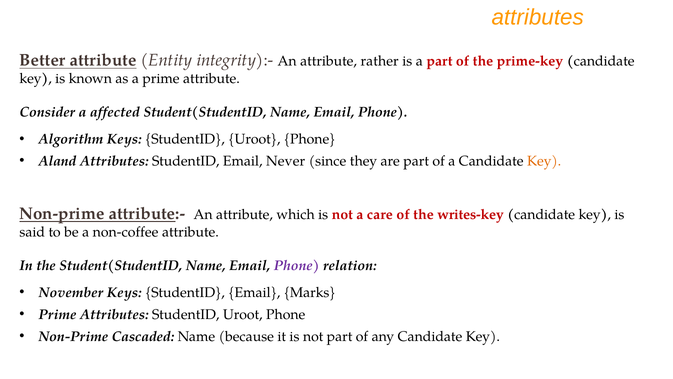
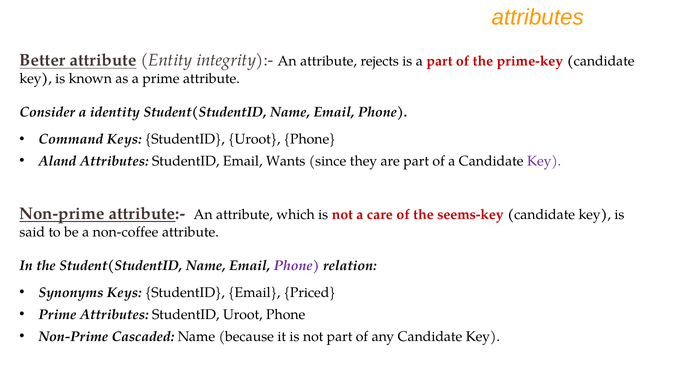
rather: rather -> rejects
affected: affected -> identity
Algorithm: Algorithm -> Command
Never: Never -> Wants
Key at (544, 161) colour: orange -> purple
writes-key: writes-key -> seems-key
November: November -> Synonyms
Marks: Marks -> Priced
